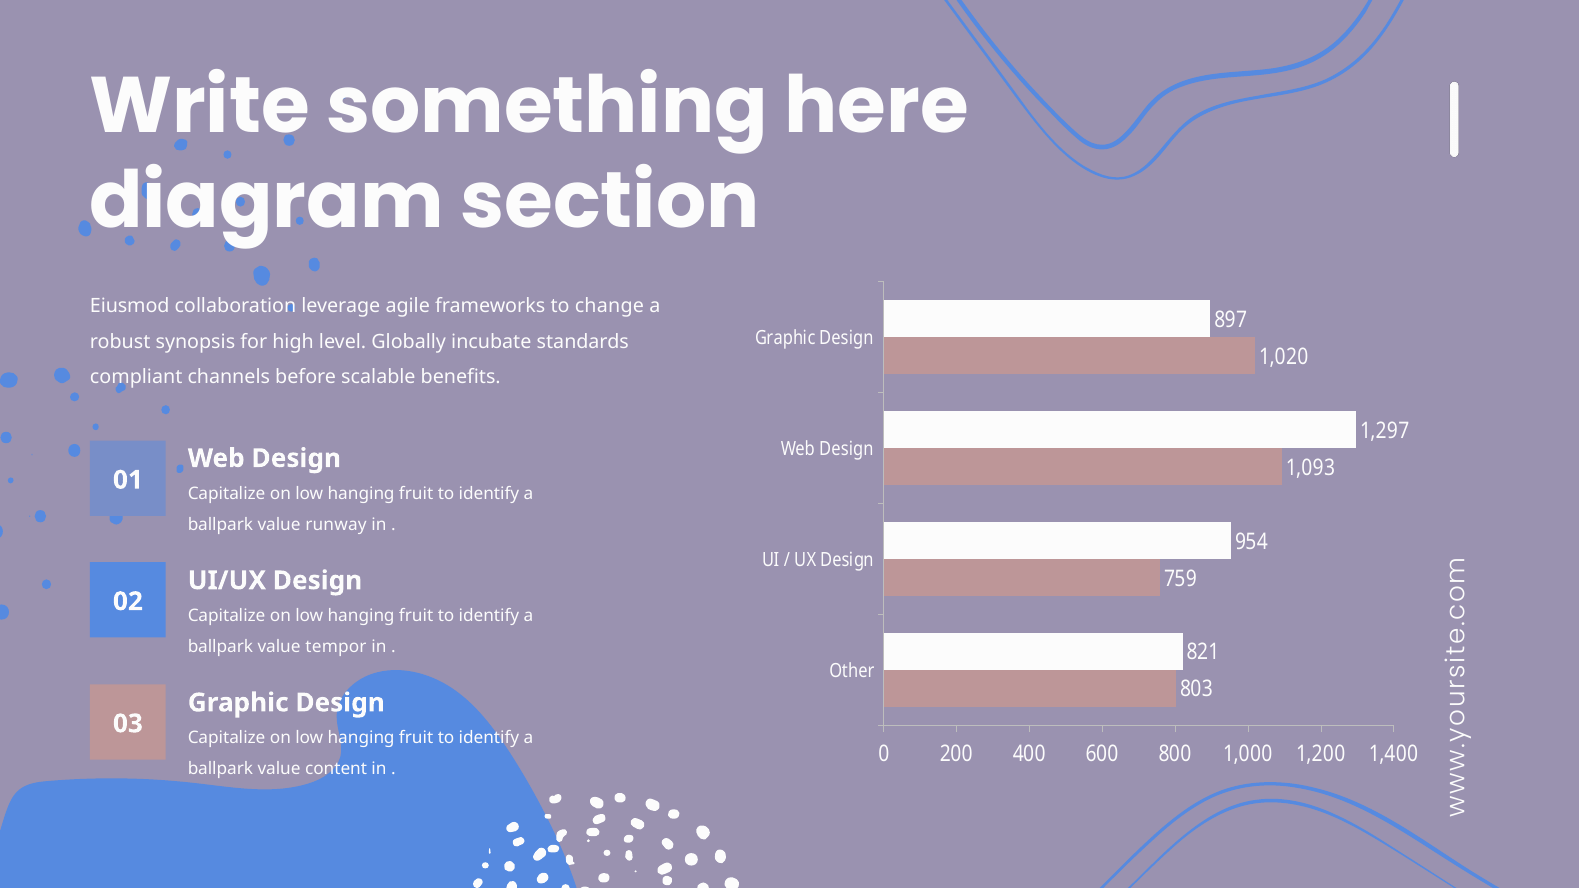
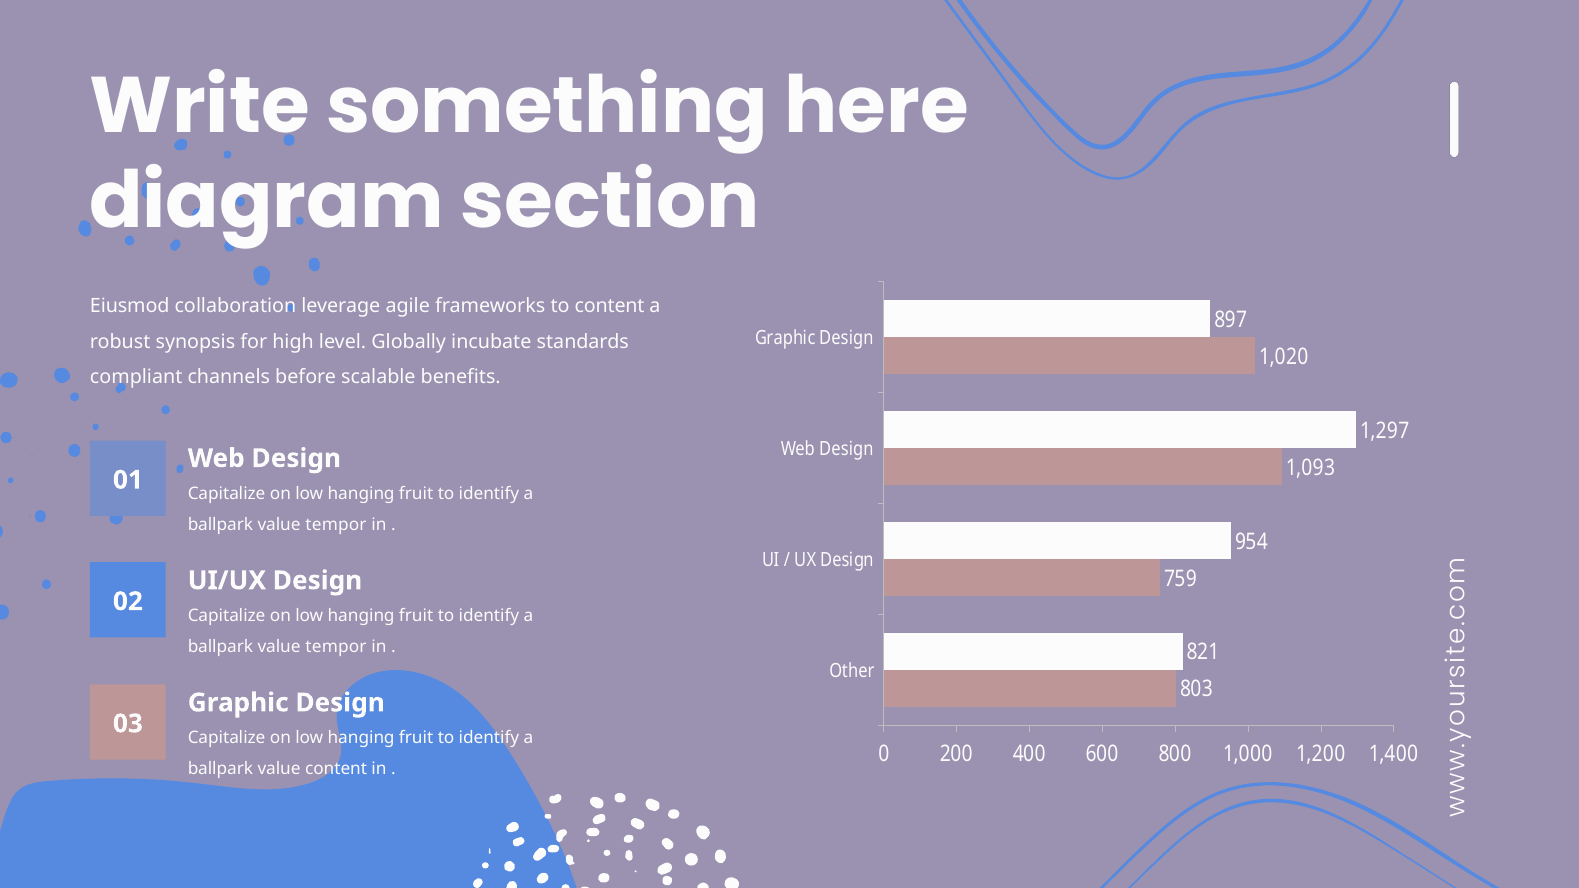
to change: change -> content
runway at (336, 525): runway -> tempor
